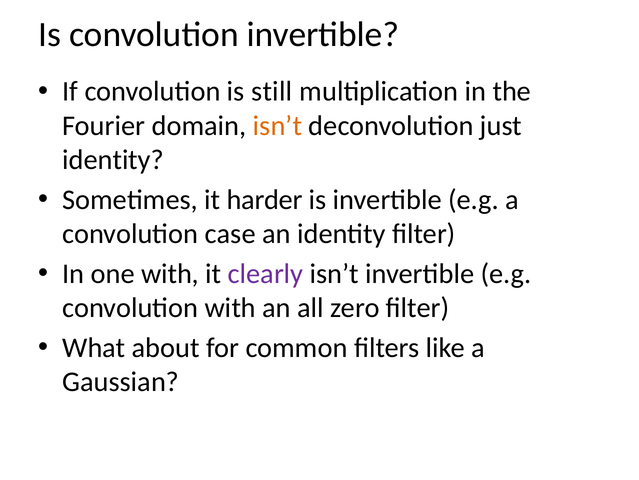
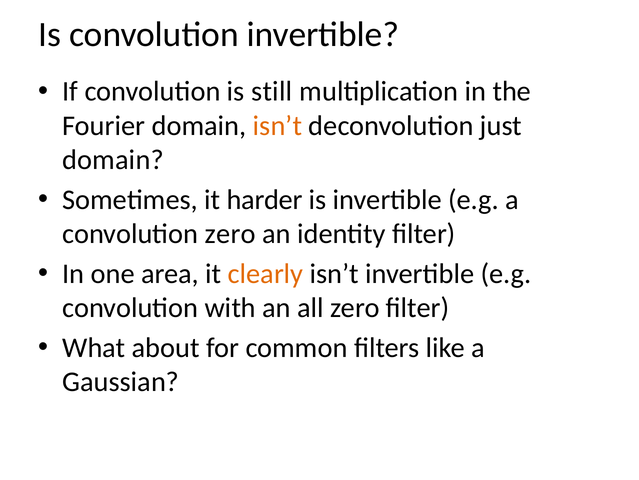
identity at (113, 160): identity -> domain
convolution case: case -> zero
one with: with -> area
clearly colour: purple -> orange
